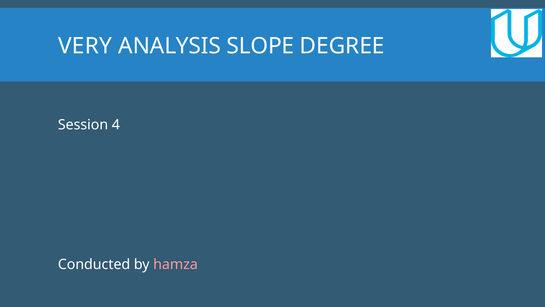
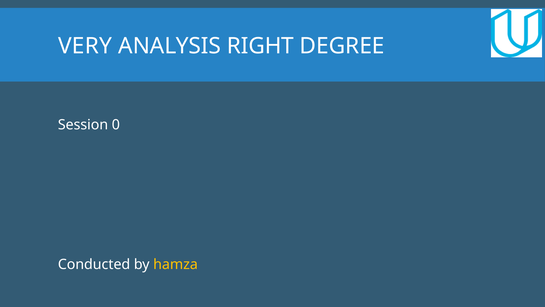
SLOPE: SLOPE -> RIGHT
4: 4 -> 0
hamza colour: pink -> yellow
